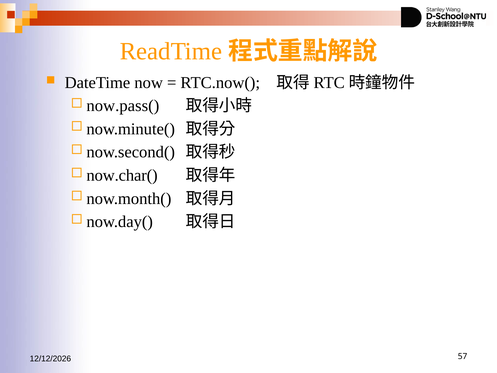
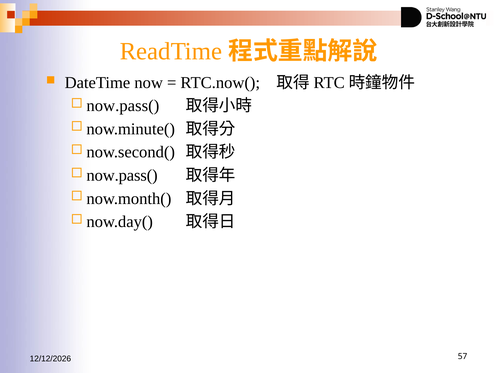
now.char( at (122, 175): now.char( -> now.pass(
